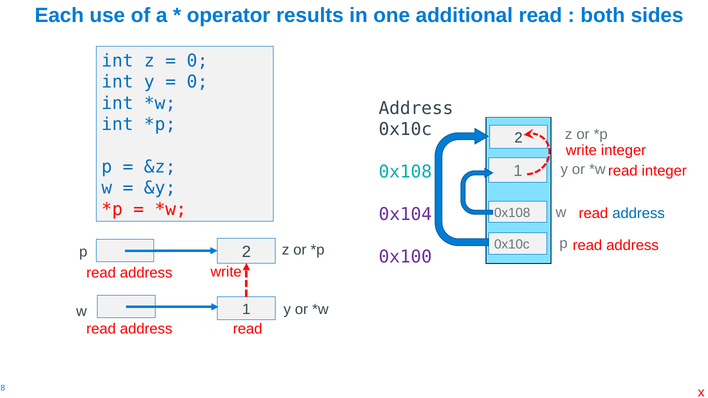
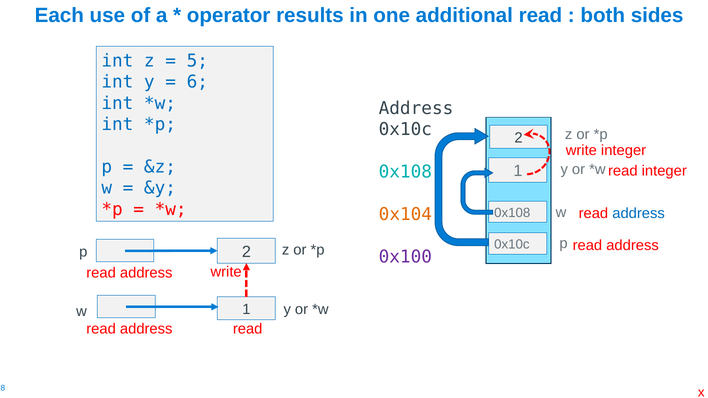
0 at (197, 61): 0 -> 5
0 at (197, 82): 0 -> 6
0x104 colour: purple -> orange
